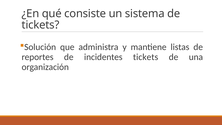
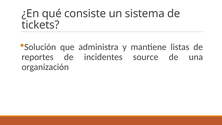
incidentes tickets: tickets -> source
